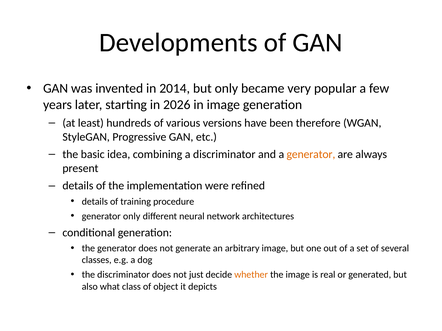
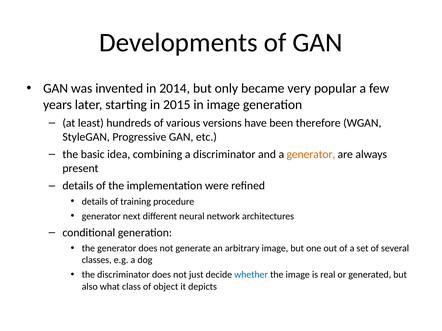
2026: 2026 -> 2015
generator only: only -> next
whether colour: orange -> blue
